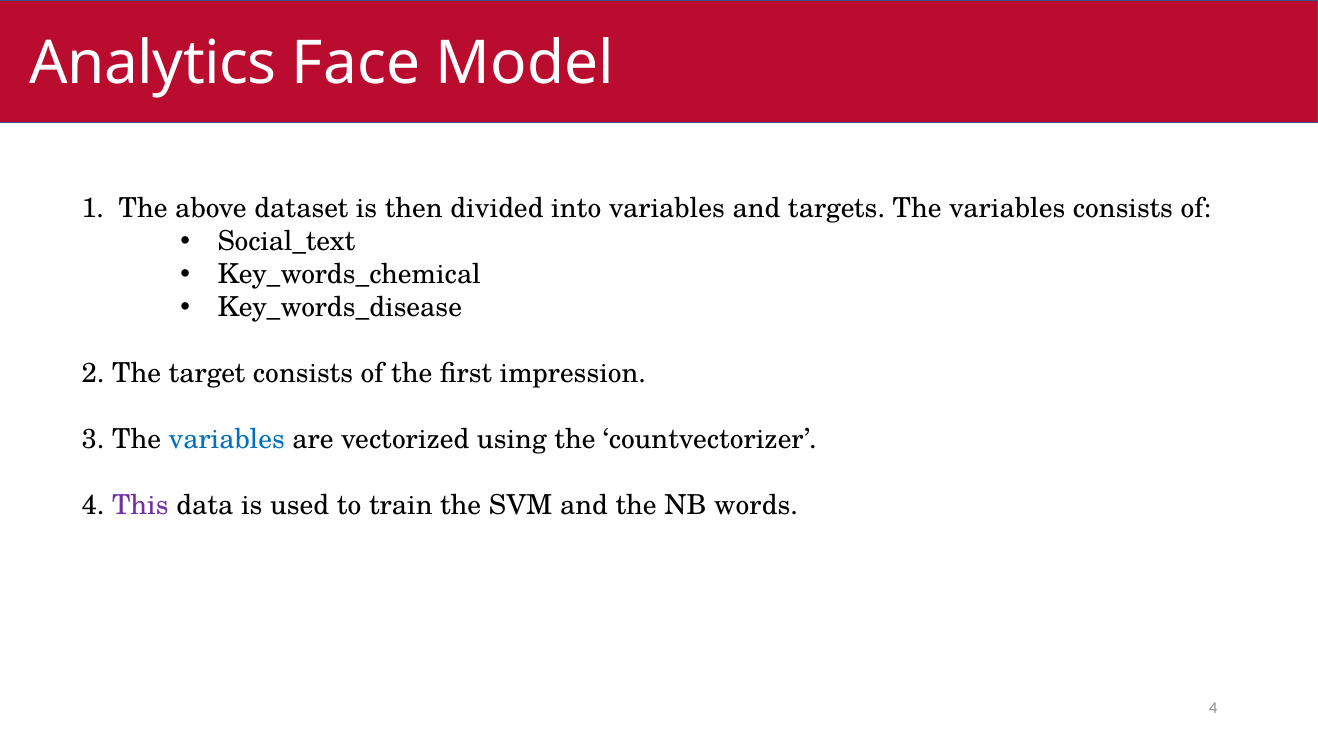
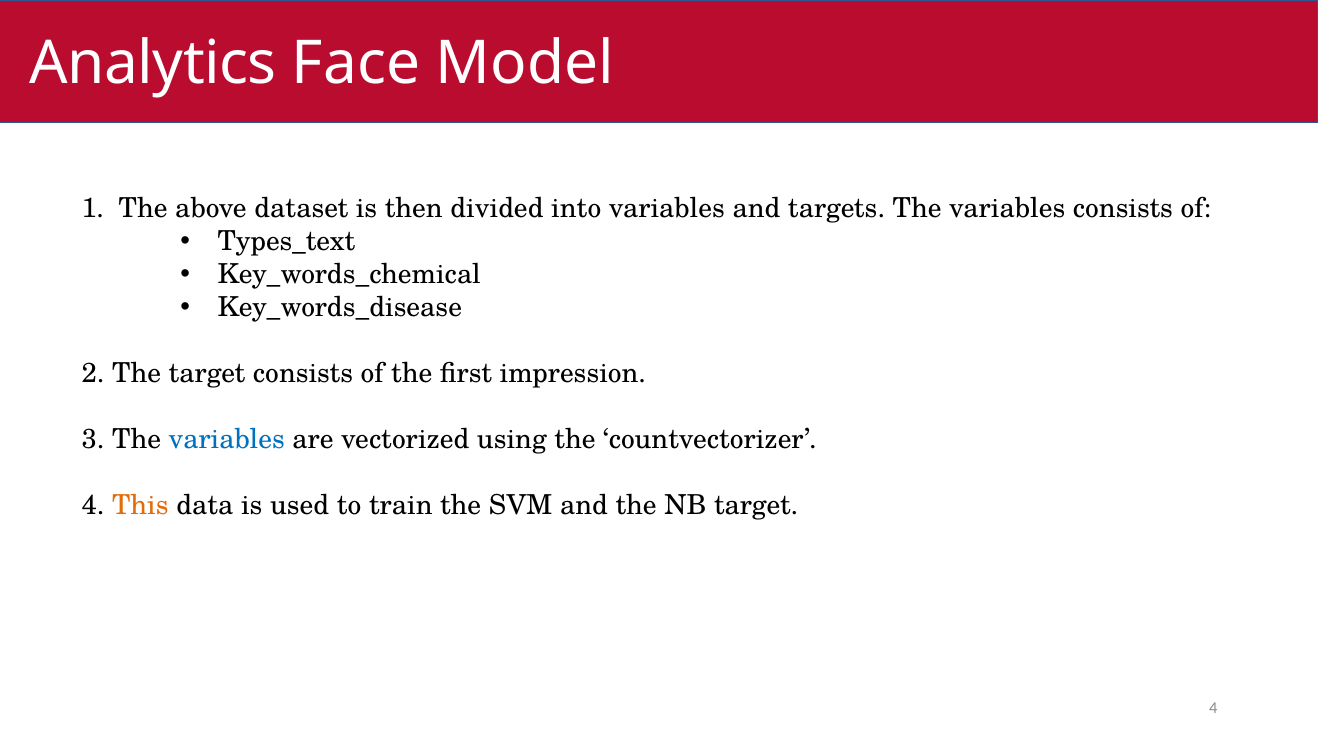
Social_text: Social_text -> Types_text
This colour: purple -> orange
NB words: words -> target
